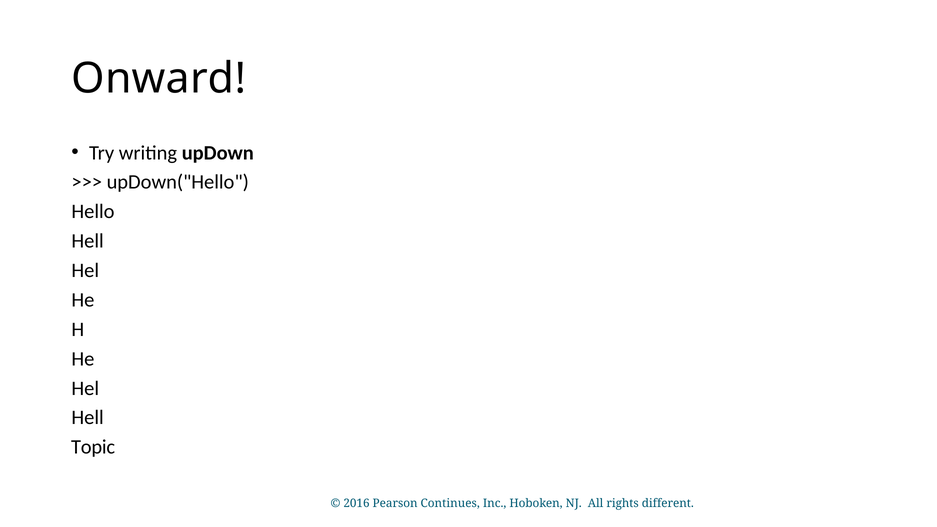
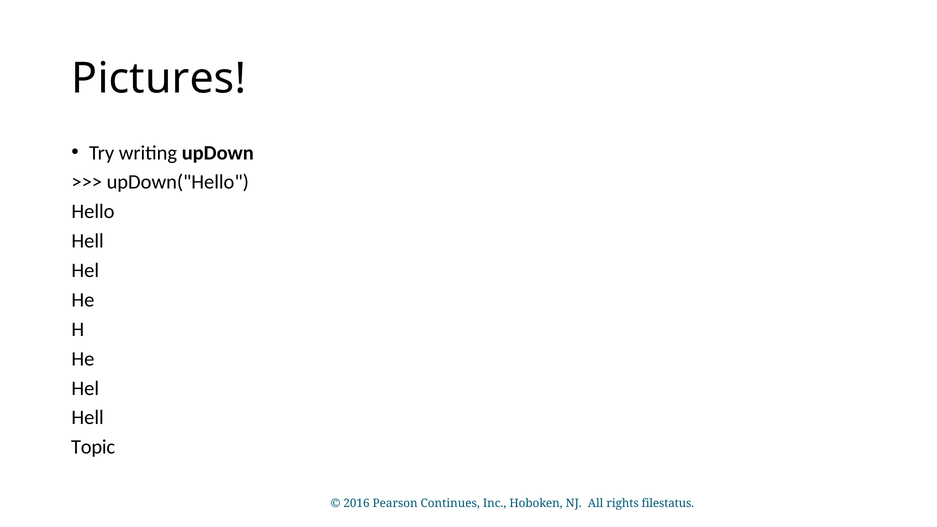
Onward: Onward -> Pictures
different: different -> filestatus
